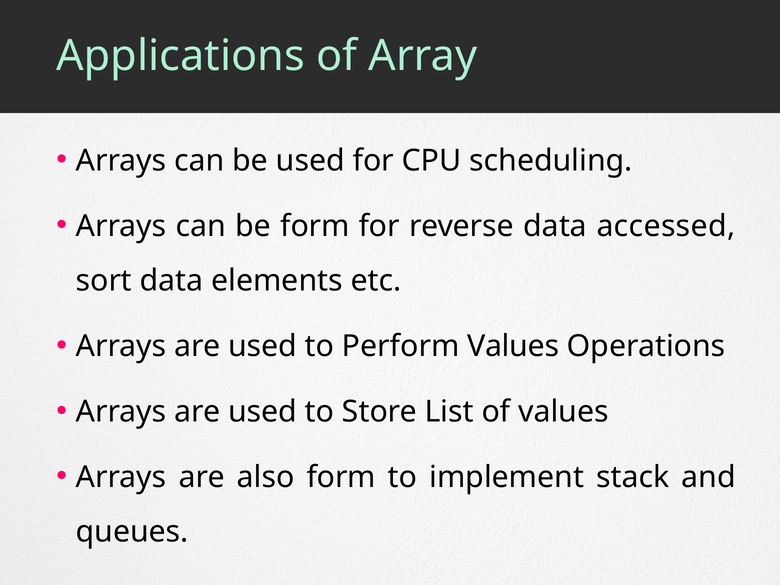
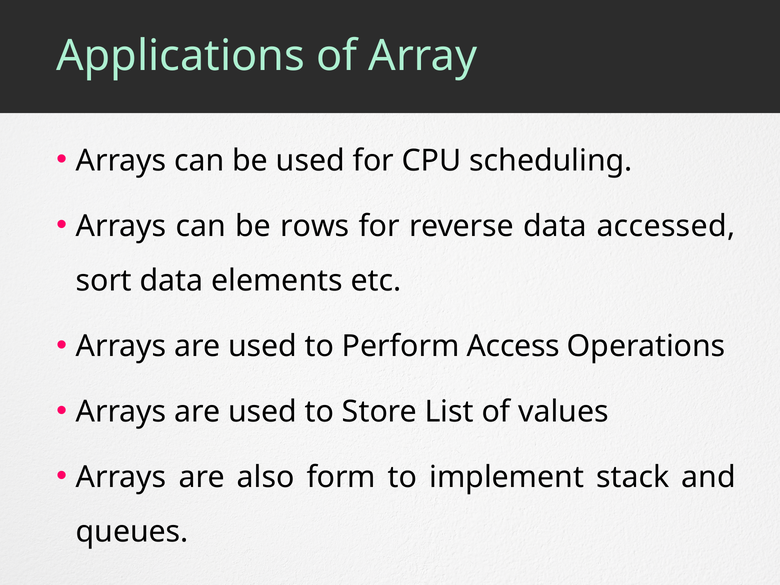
be form: form -> rows
Perform Values: Values -> Access
